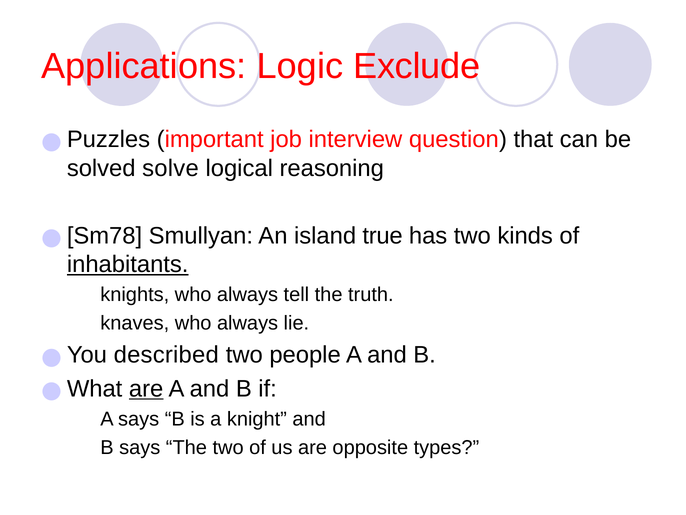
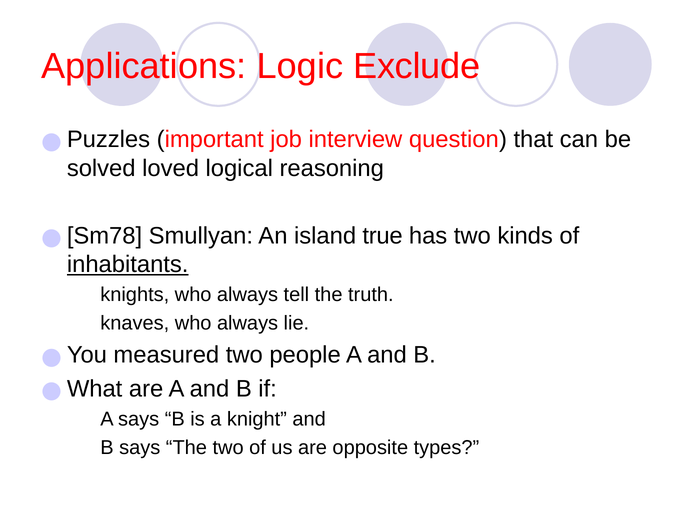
solve: solve -> loved
described: described -> measured
are at (146, 388) underline: present -> none
